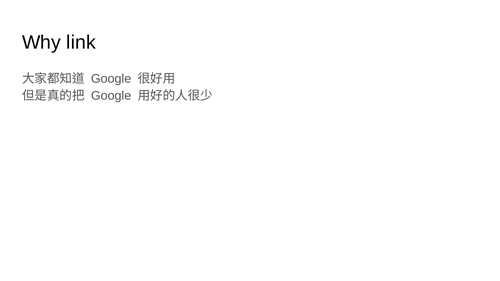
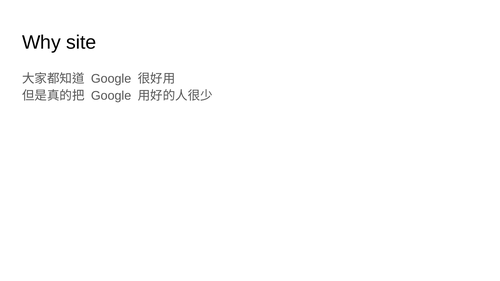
link: link -> site
